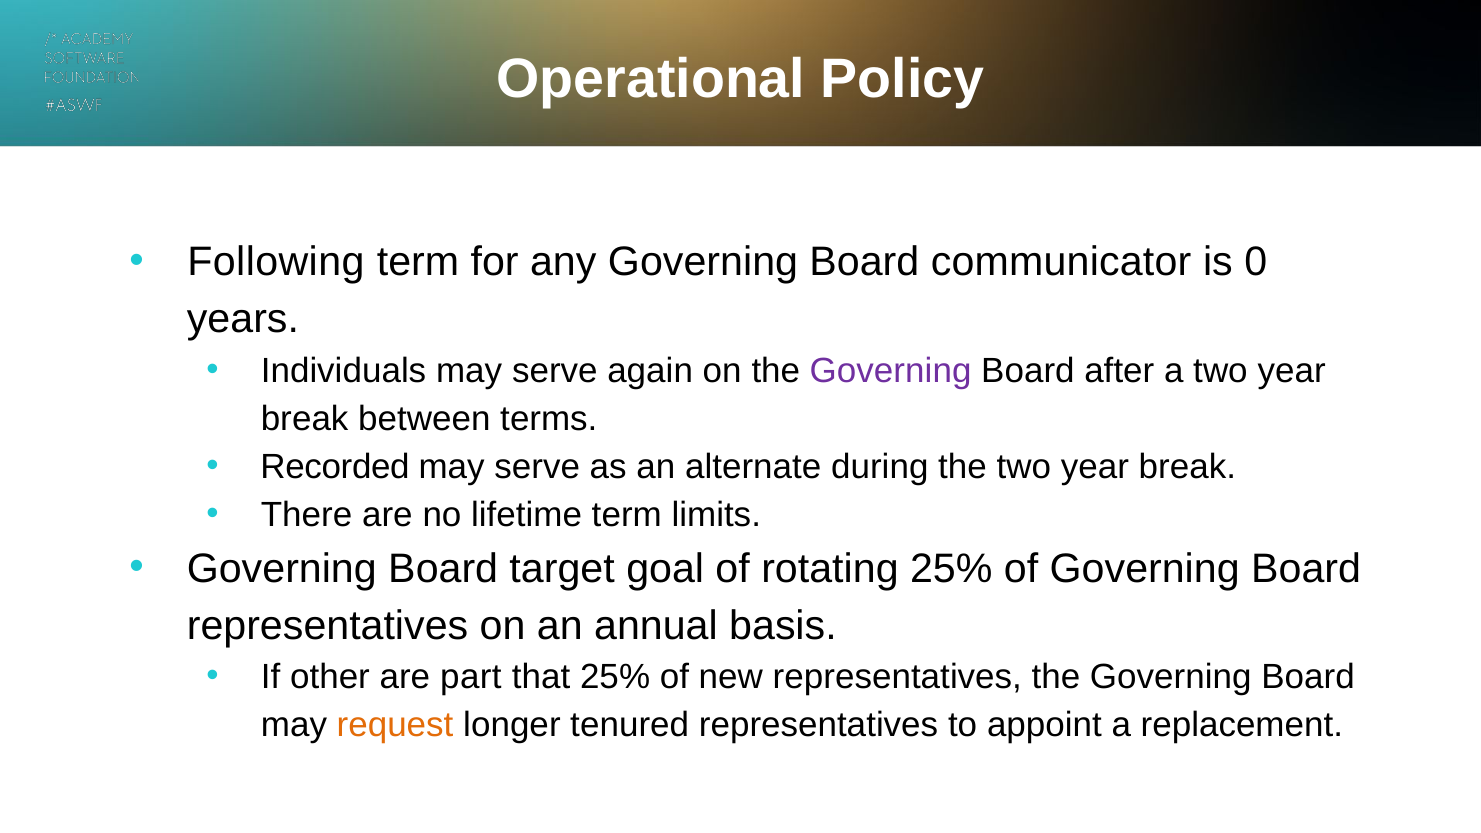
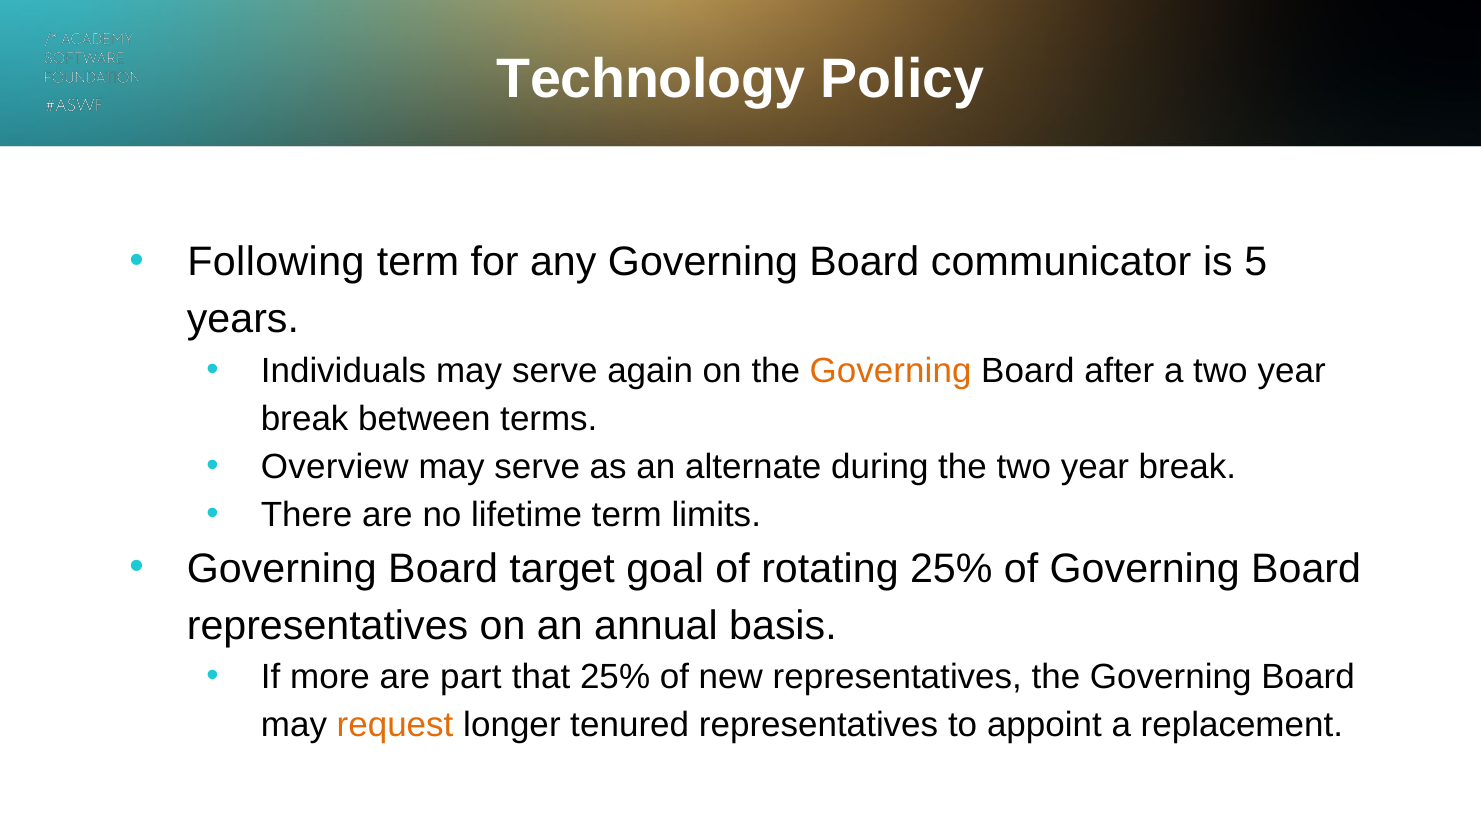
Operational: Operational -> Technology
0: 0 -> 5
Governing at (891, 371) colour: purple -> orange
Recorded: Recorded -> Overview
other: other -> more
